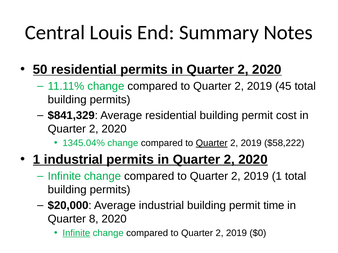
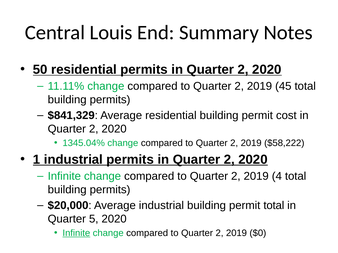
Quarter at (212, 143) underline: present -> none
2019 1: 1 -> 4
permit time: time -> total
8: 8 -> 5
